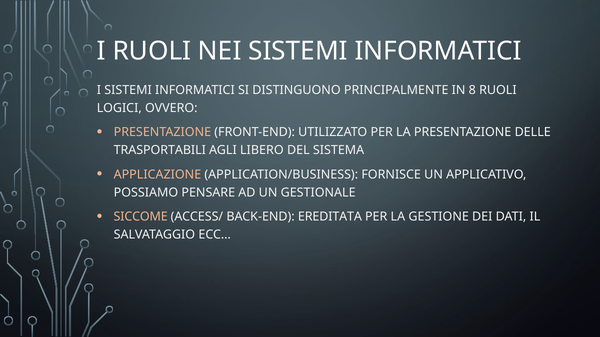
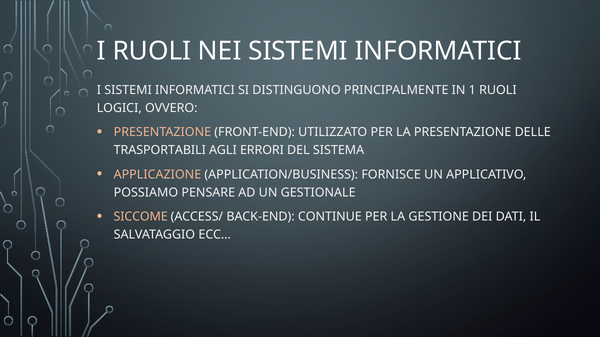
8: 8 -> 1
LIBERO: LIBERO -> ERRORI
EREDITATA: EREDITATA -> CONTINUE
